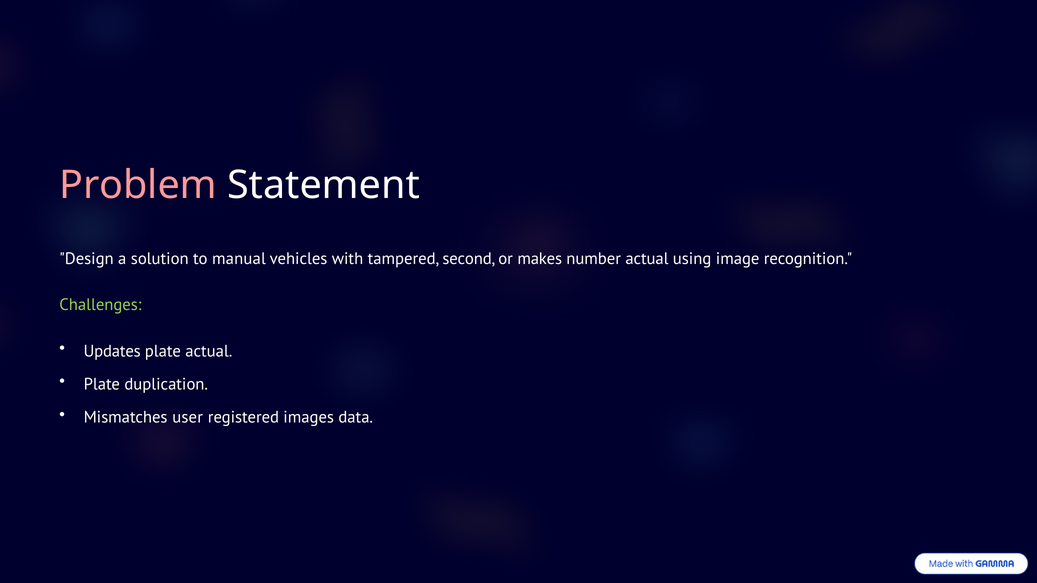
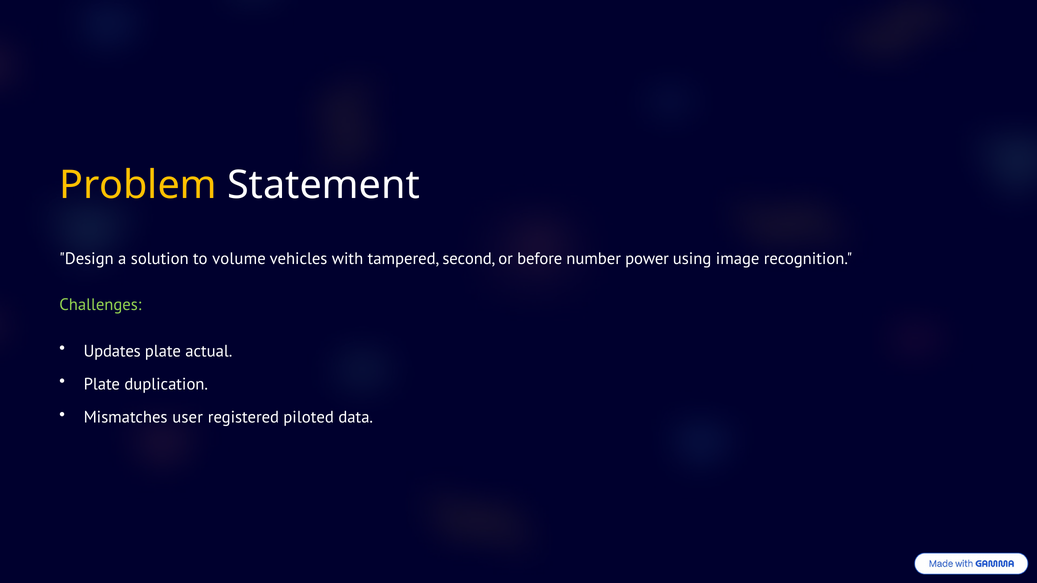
Problem colour: pink -> yellow
manual: manual -> volume
makes: makes -> before
number actual: actual -> power
images: images -> piloted
